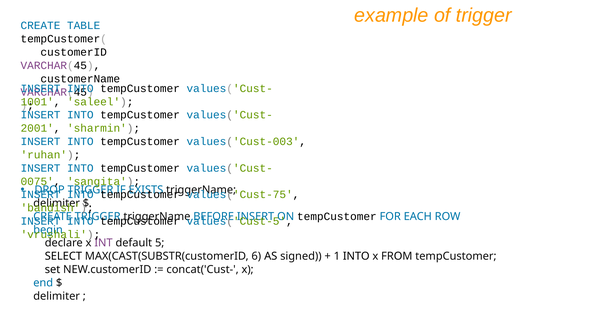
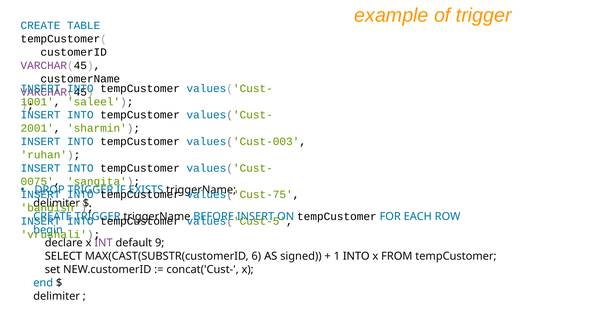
5: 5 -> 9
